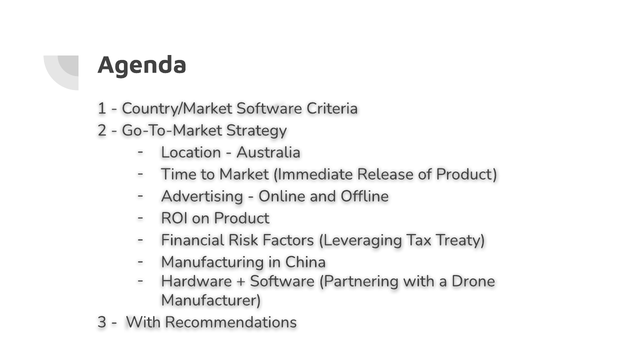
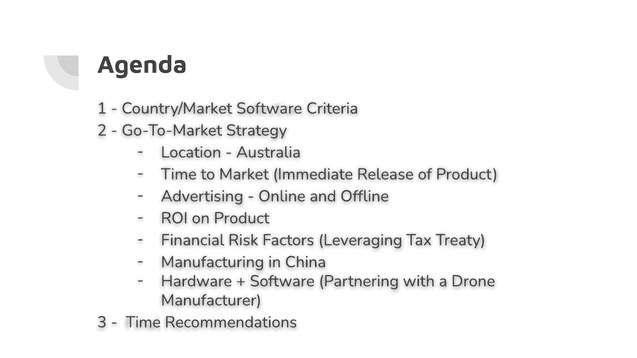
With at (143, 322): With -> Time
